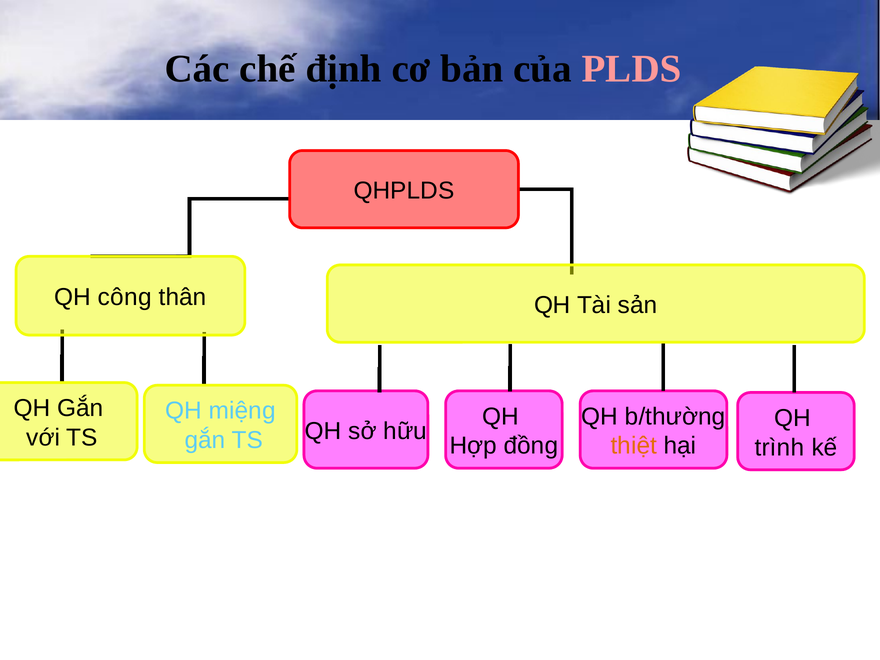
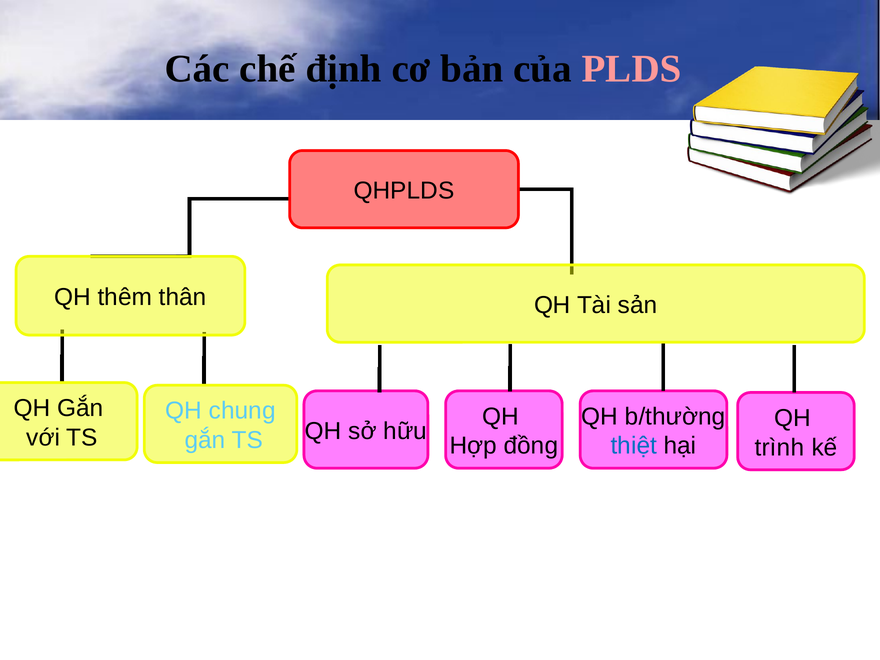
công: công -> thêm
miệng: miệng -> chung
thiệt colour: orange -> blue
